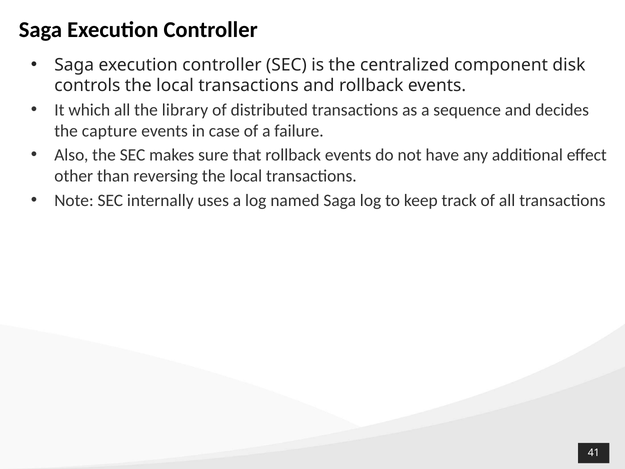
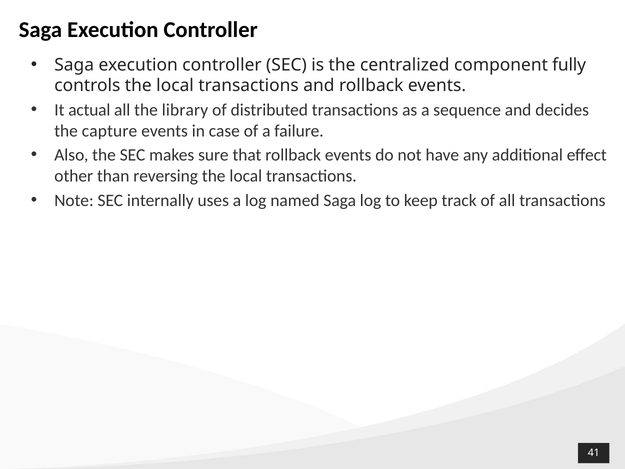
disk: disk -> fully
which: which -> actual
